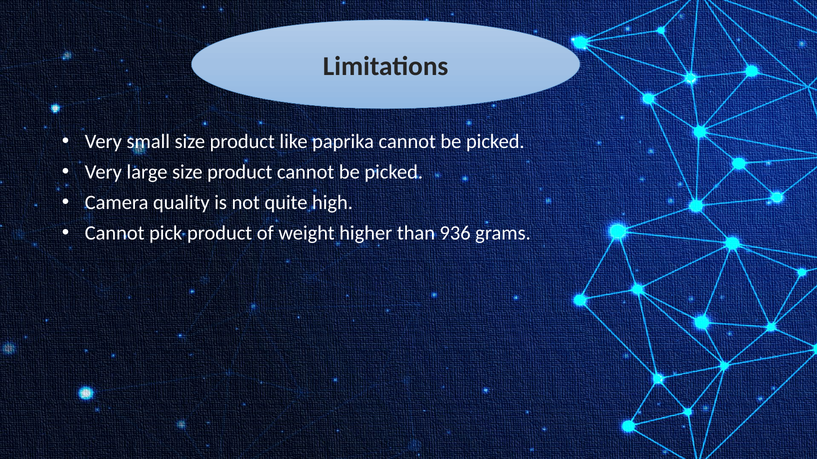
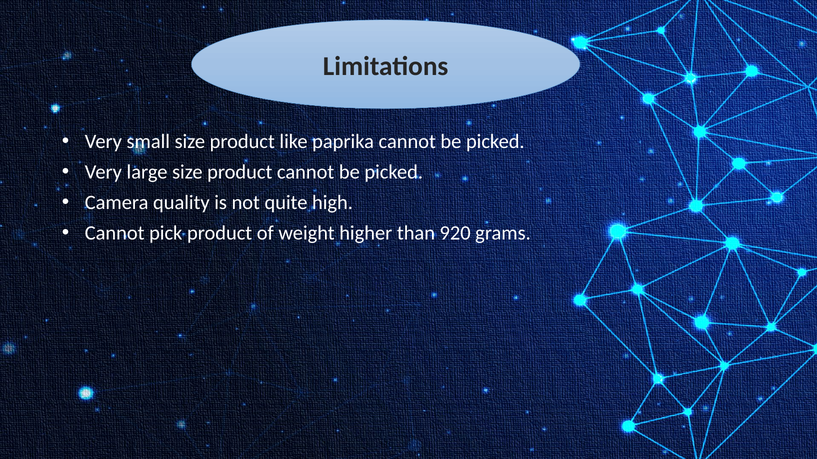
936: 936 -> 920
